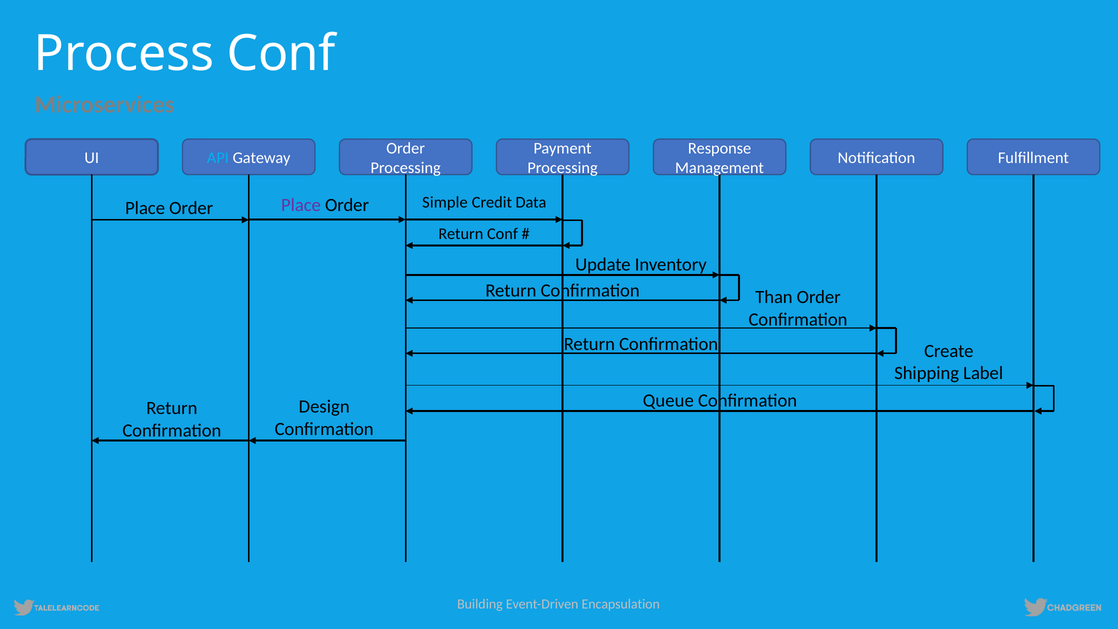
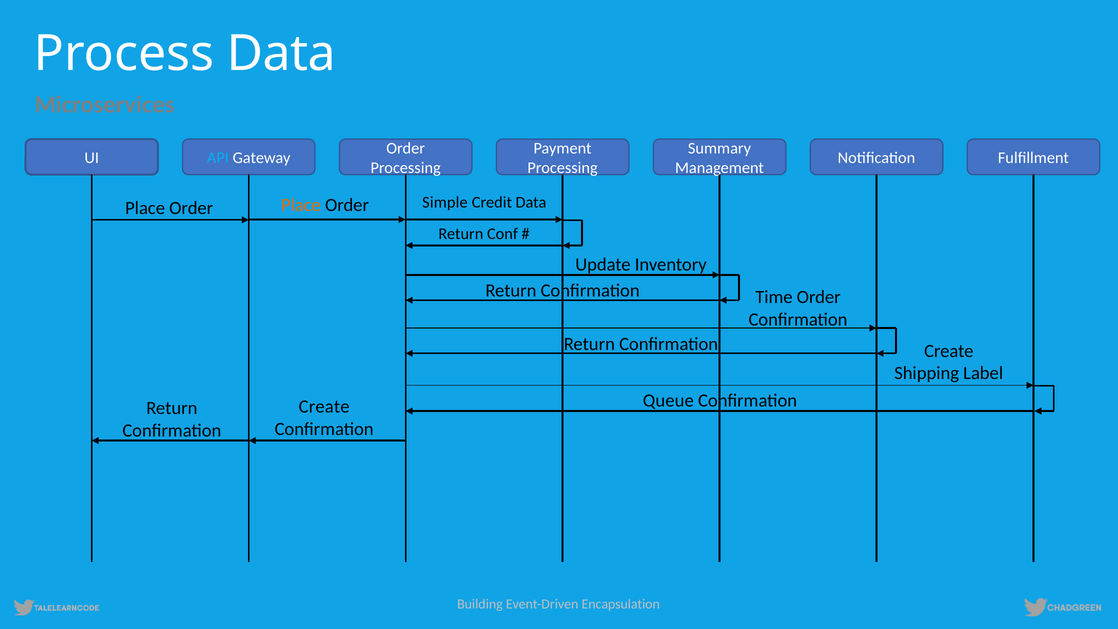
Process Conf: Conf -> Data
Response: Response -> Summary
Place at (301, 205) colour: purple -> orange
Than: Than -> Time
Design at (324, 406): Design -> Create
